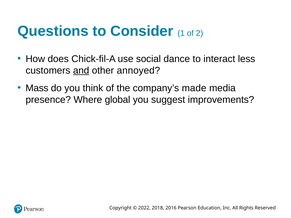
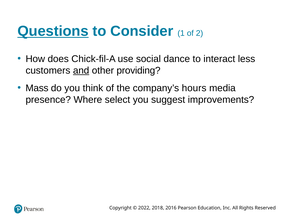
Questions underline: none -> present
annoyed: annoyed -> providing
made: made -> hours
global: global -> select
